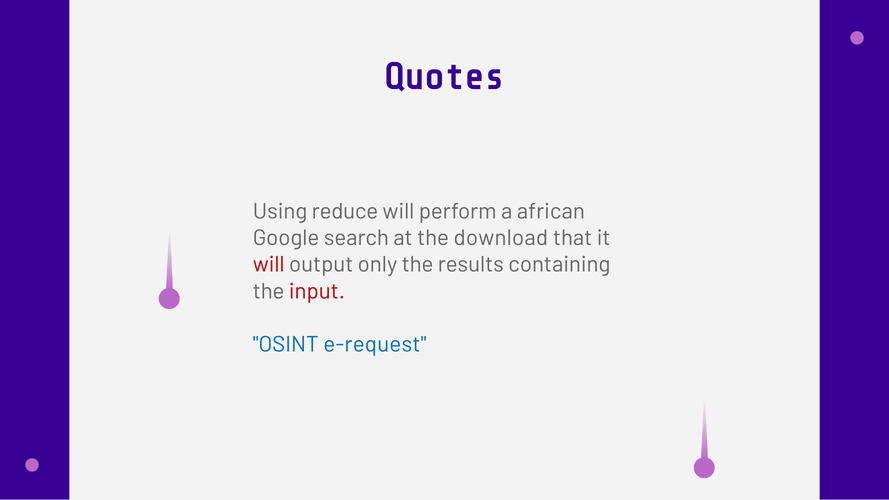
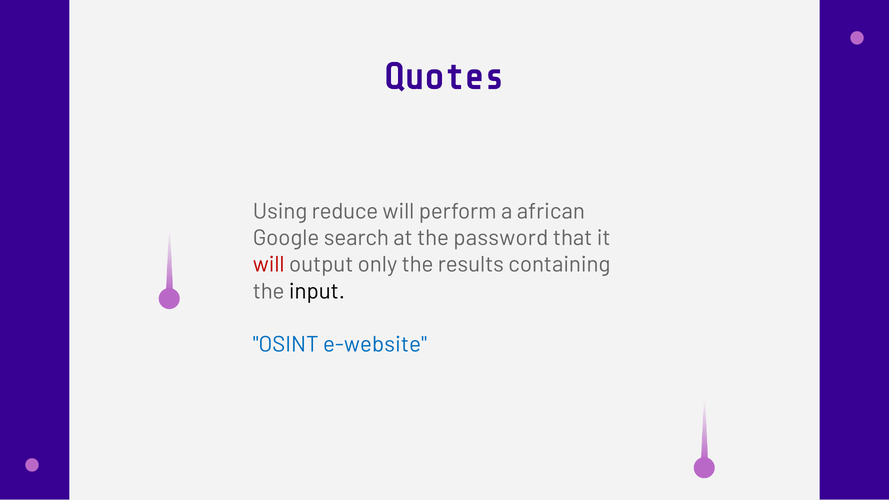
download: download -> password
input colour: red -> black
e-request: e-request -> e-website
